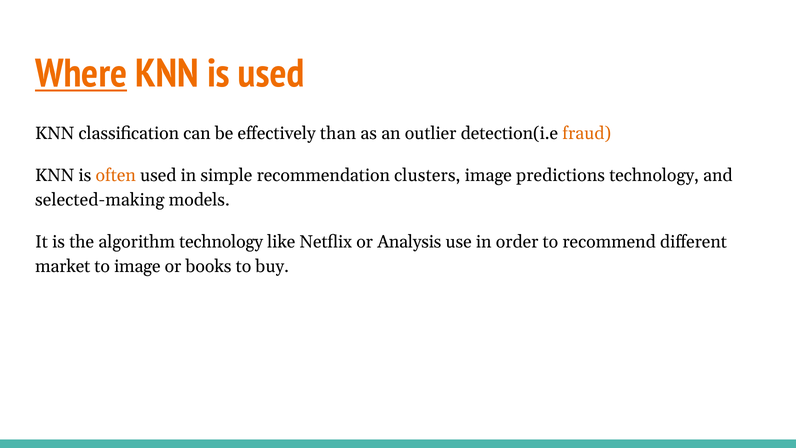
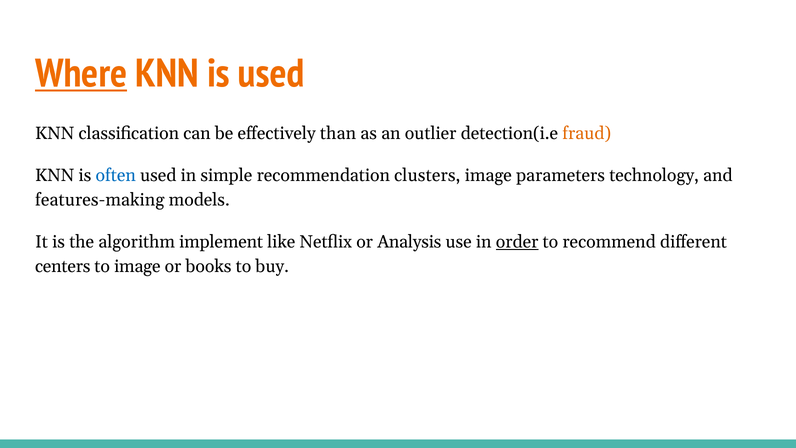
often colour: orange -> blue
predictions: predictions -> parameters
selected-making: selected-making -> features-making
algorithm technology: technology -> implement
order underline: none -> present
market: market -> centers
